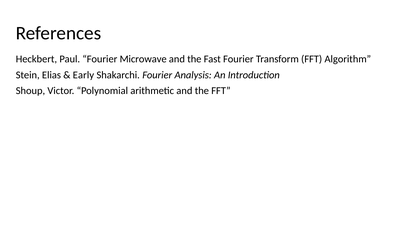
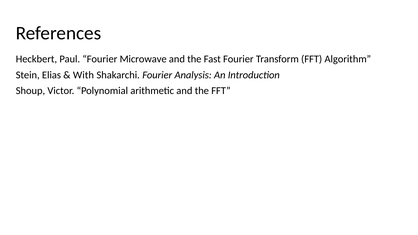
Early: Early -> With
